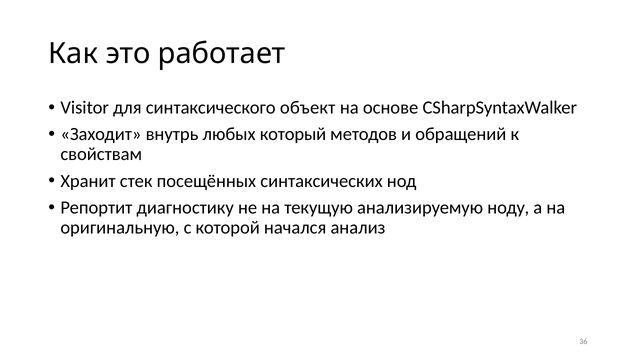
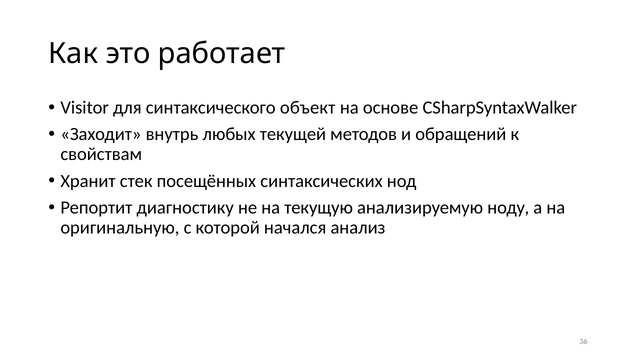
который: который -> текущей
